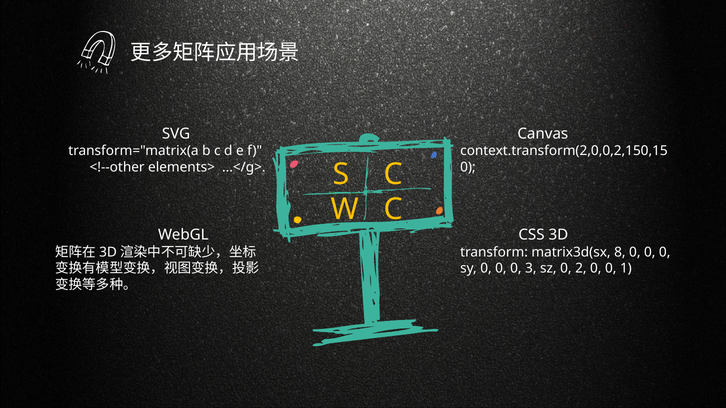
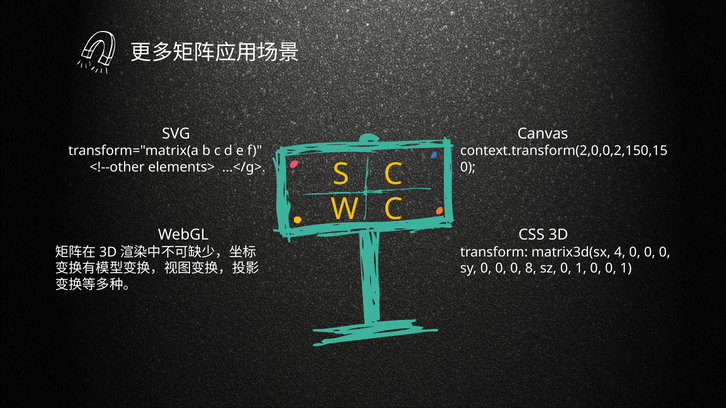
8: 8 -> 4
3: 3 -> 8
sz 0 2: 2 -> 1
